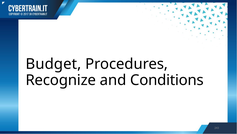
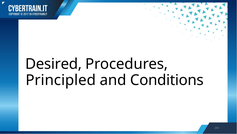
Budget: Budget -> Desired
Recognize: Recognize -> Principled
